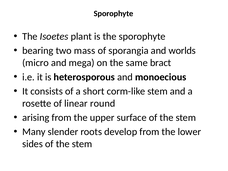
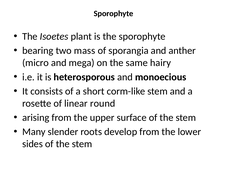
worlds: worlds -> anther
bract: bract -> hairy
